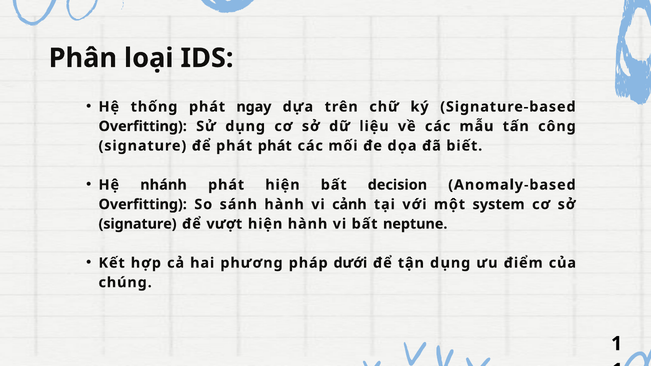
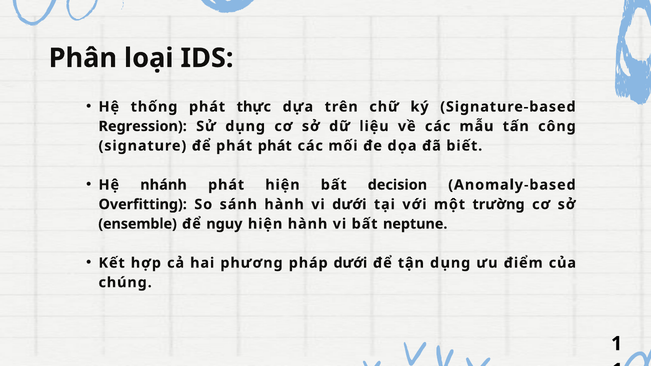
ngay: ngay -> thực
Overfitting at (143, 126): Overfitting -> Regression
vi cảnh: cảnh -> dưới
system: system -> trường
signature at (138, 224): signature -> ensemble
vượt: vượt -> nguy
